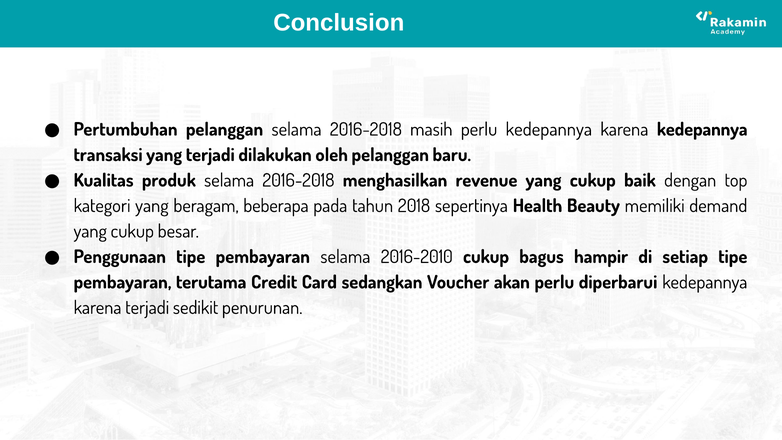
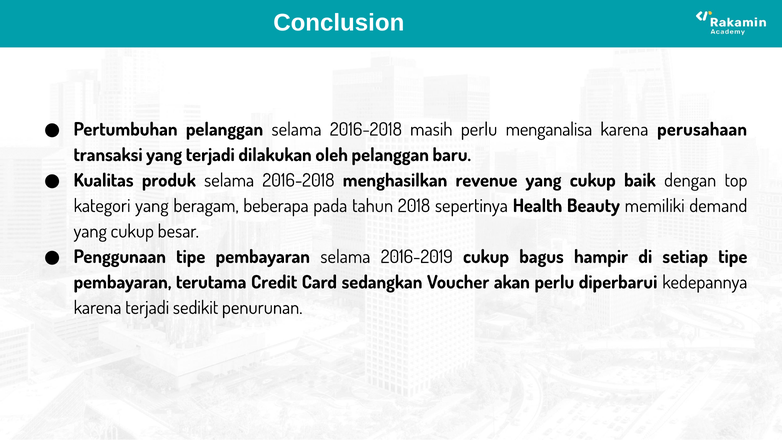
perlu kedepannya: kedepannya -> menganalisa
karena kedepannya: kedepannya -> perusahaan
2016-2010: 2016-2010 -> 2016-2019
